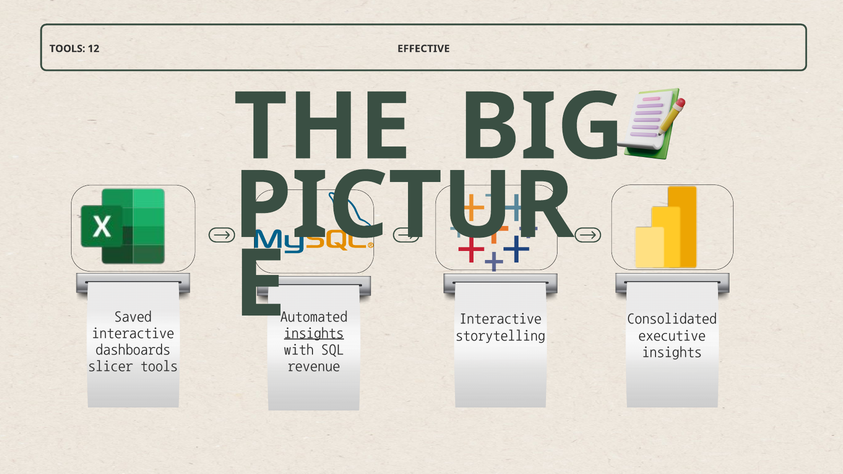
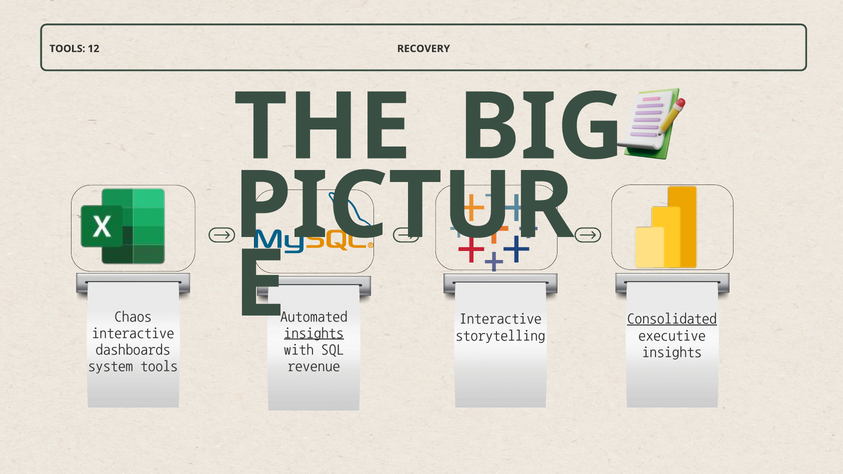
EFFECTIVE: EFFECTIVE -> RECOVERY
Saved: Saved -> Chaos
Consolidated underline: none -> present
slicer: slicer -> system
